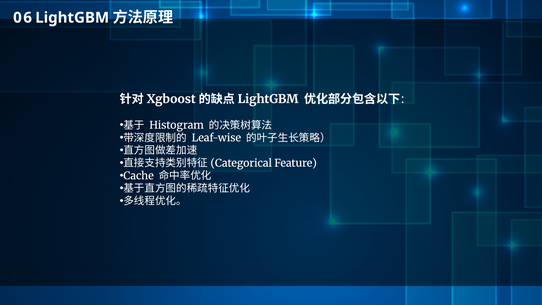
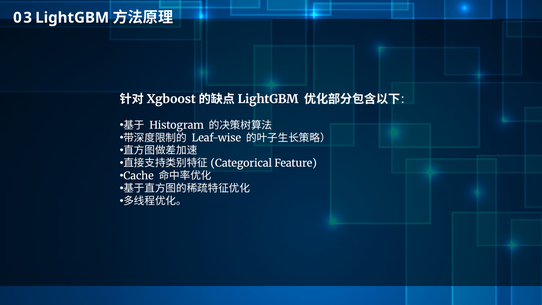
6: 6 -> 3
